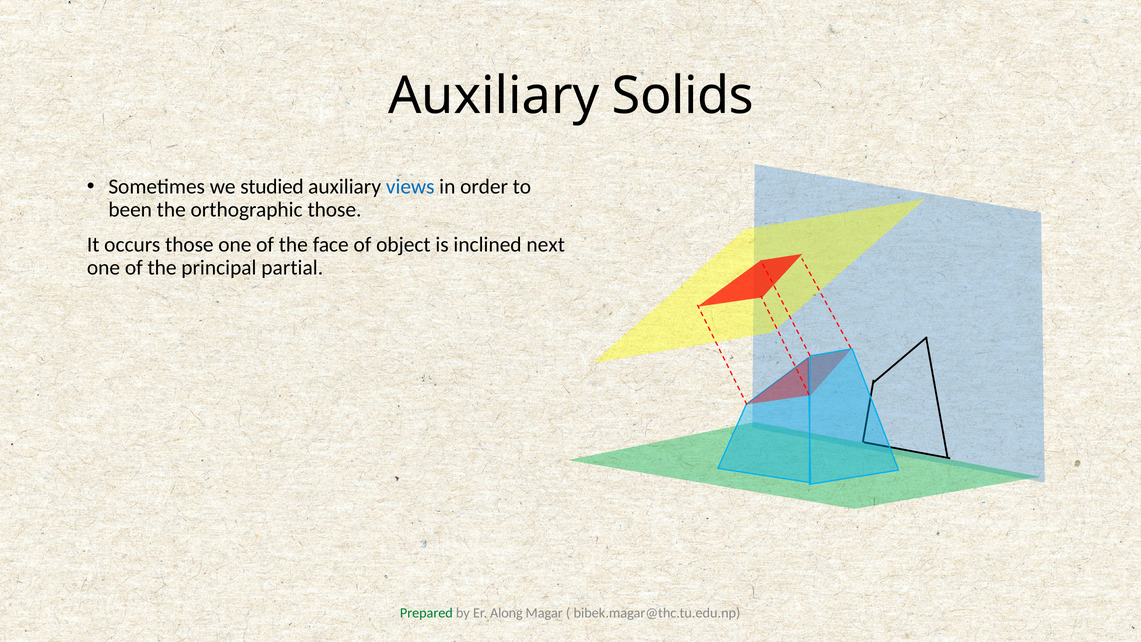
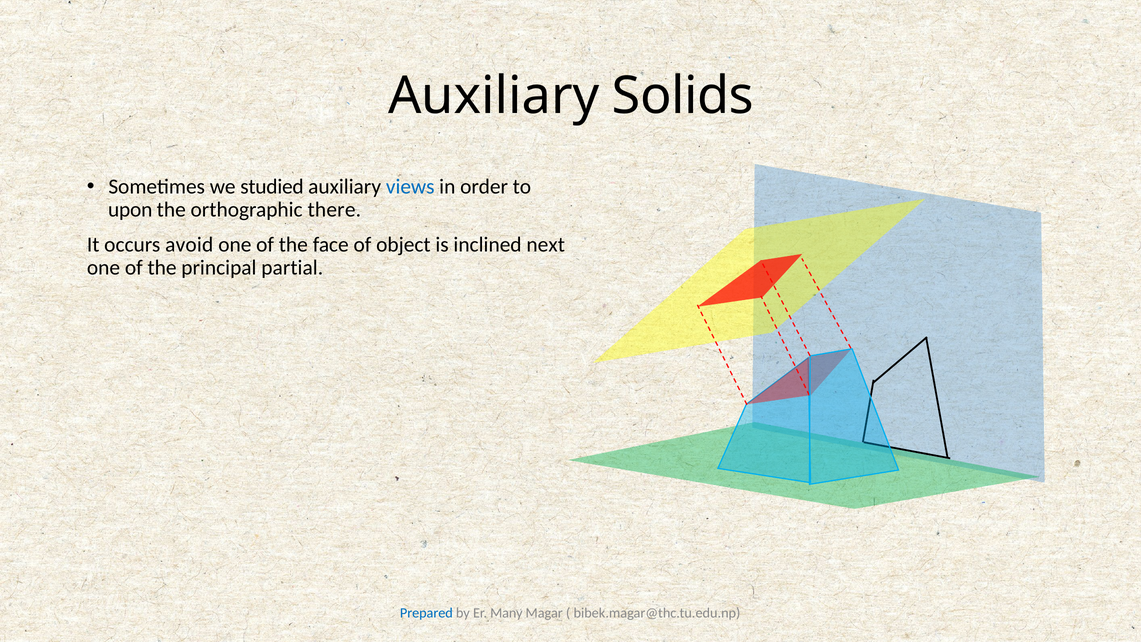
been: been -> upon
orthographic those: those -> there
occurs those: those -> avoid
Prepared colour: green -> blue
Along: Along -> Many
